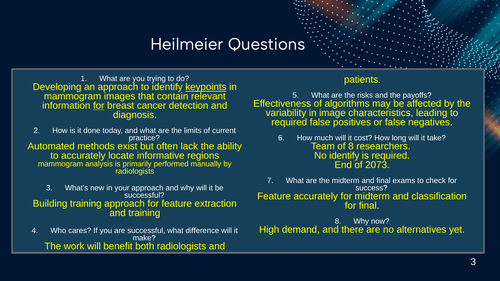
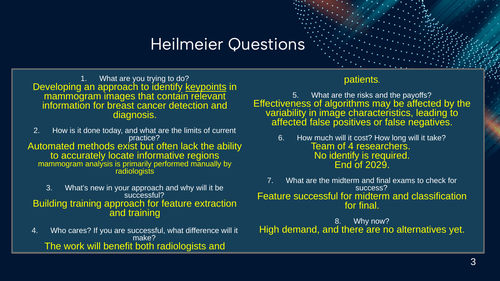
for at (99, 106) underline: present -> none
required at (289, 122): required -> affected
of 8: 8 -> 4
2073: 2073 -> 2029
Feature accurately: accurately -> successful
